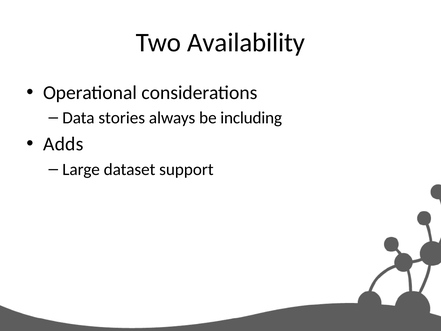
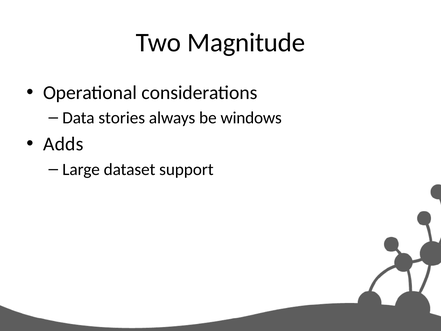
Availability: Availability -> Magnitude
including: including -> windows
